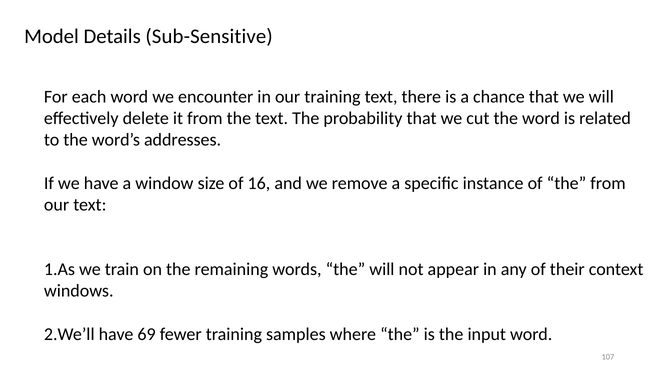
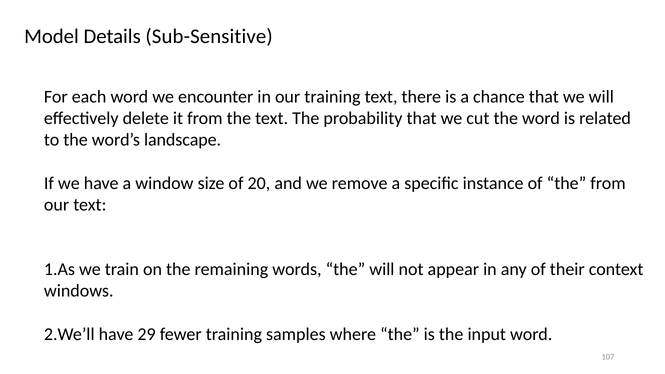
addresses: addresses -> landscape
16: 16 -> 20
69: 69 -> 29
